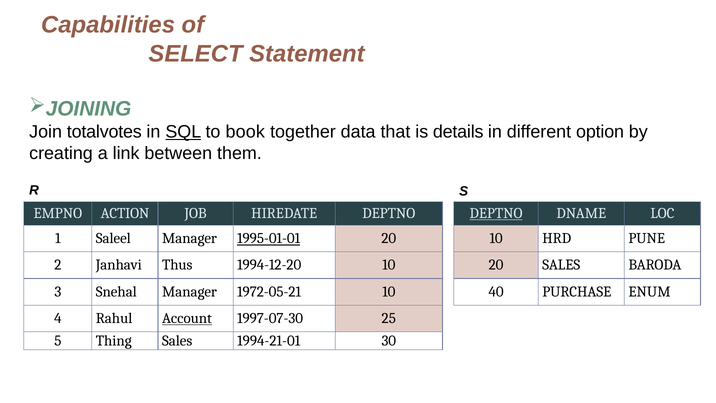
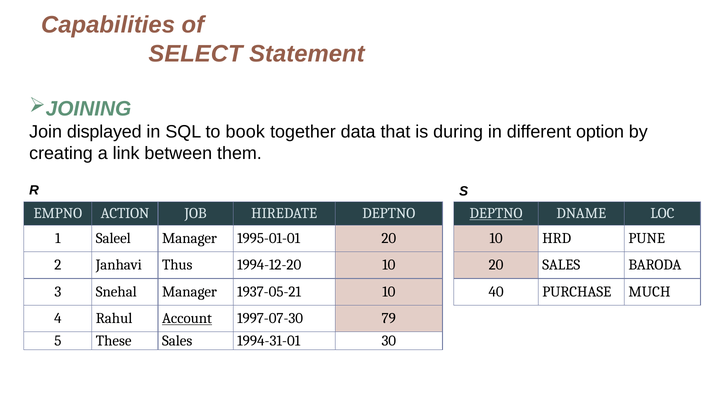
totalvotes: totalvotes -> displayed
SQL underline: present -> none
details: details -> during
1995-01-01 underline: present -> none
1972-05-21: 1972-05-21 -> 1937-05-21
ENUM: ENUM -> MUCH
25: 25 -> 79
Thing: Thing -> These
1994-21-01: 1994-21-01 -> 1994-31-01
